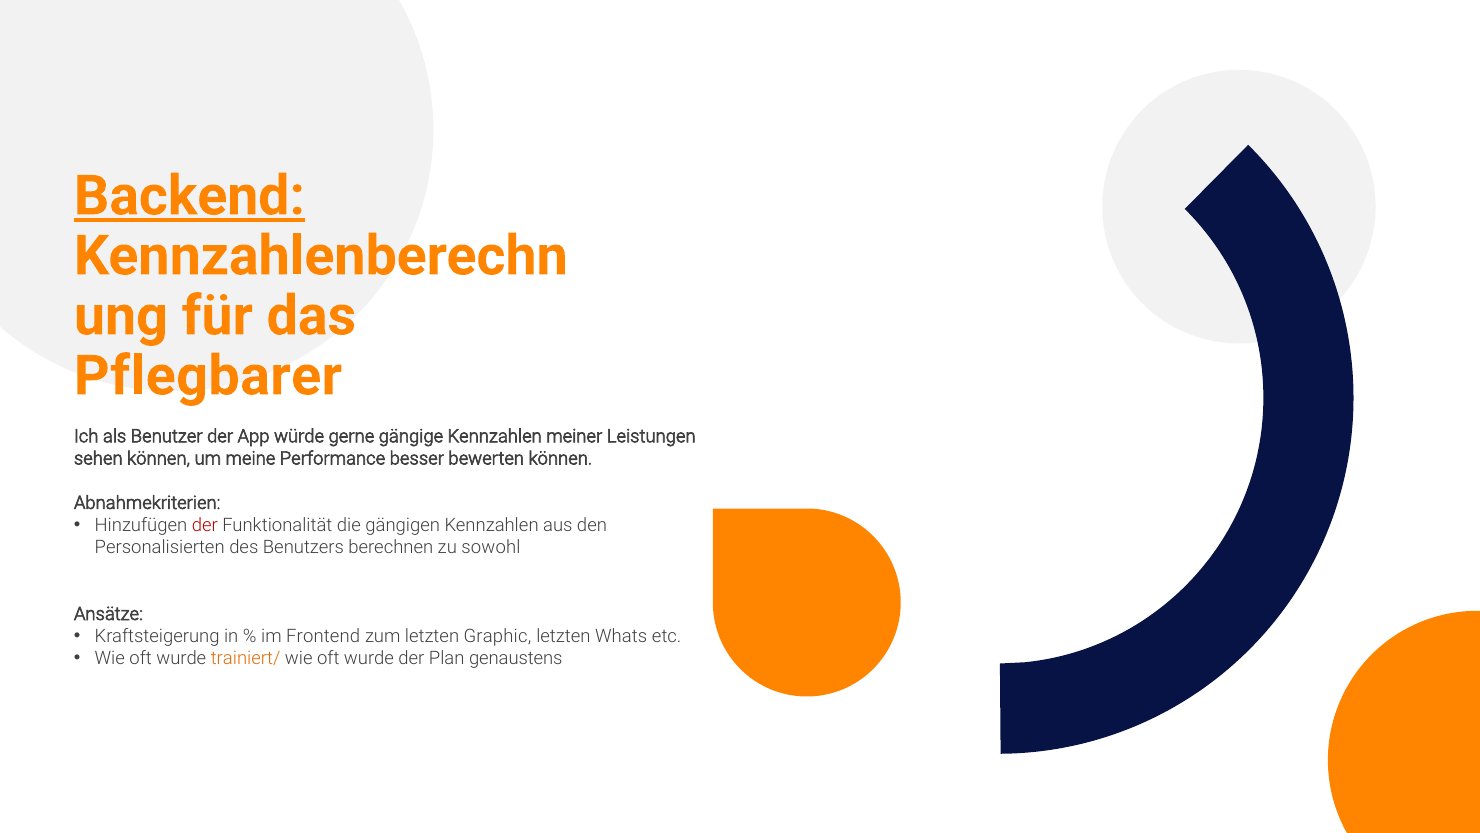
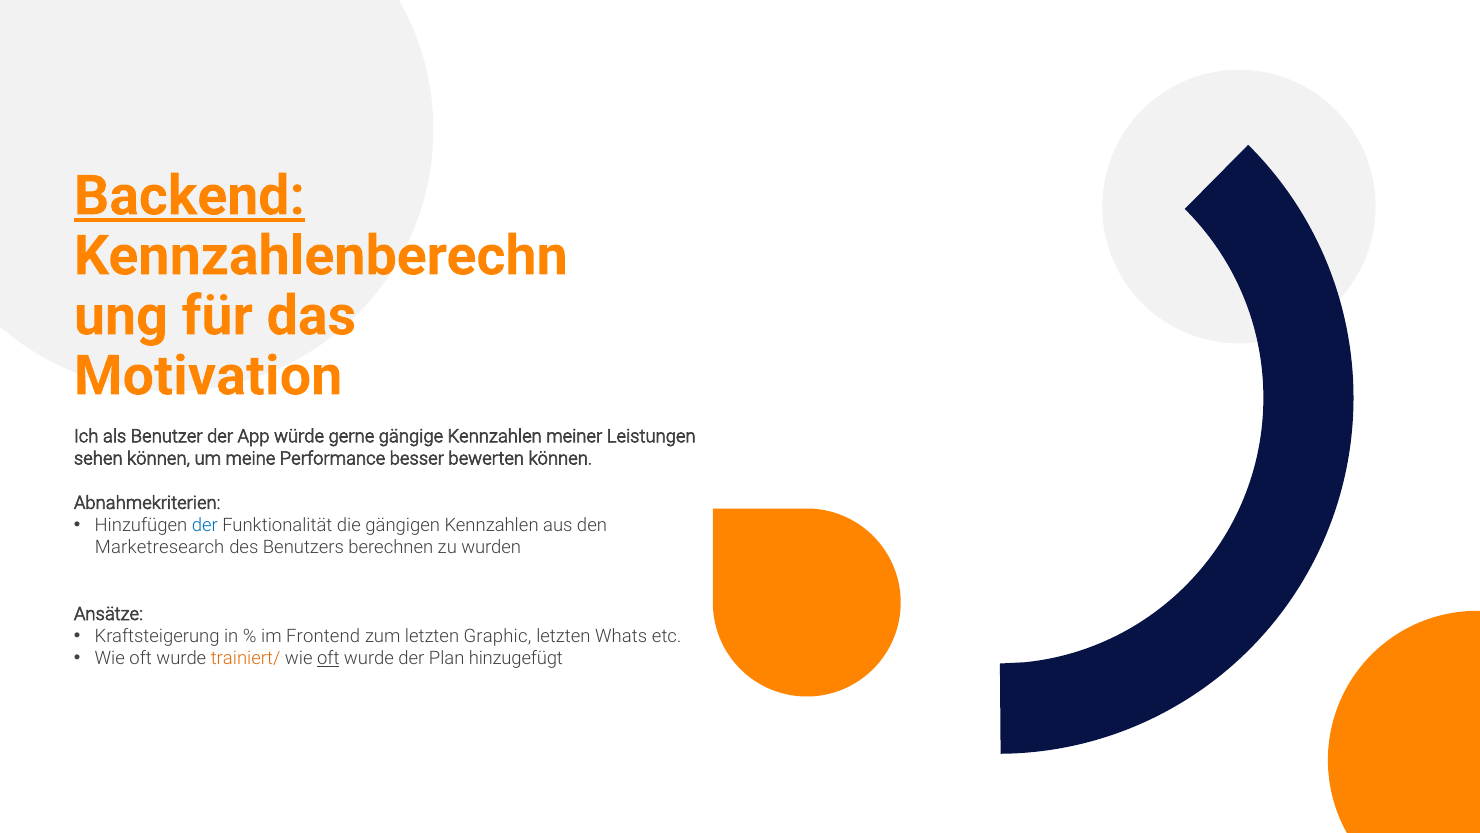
Pflegbarer: Pflegbarer -> Motivation
der at (205, 525) colour: red -> blue
Personalisierten: Personalisierten -> Marketresearch
sowohl: sowohl -> wurden
oft at (328, 658) underline: none -> present
genaustens: genaustens -> hinzugefügt
